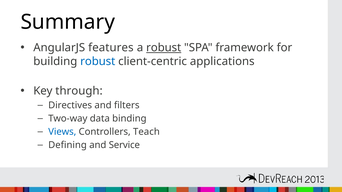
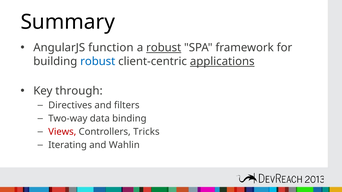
features: features -> function
applications underline: none -> present
Views colour: blue -> red
Teach: Teach -> Tricks
Defining: Defining -> Iterating
Service: Service -> Wahlin
